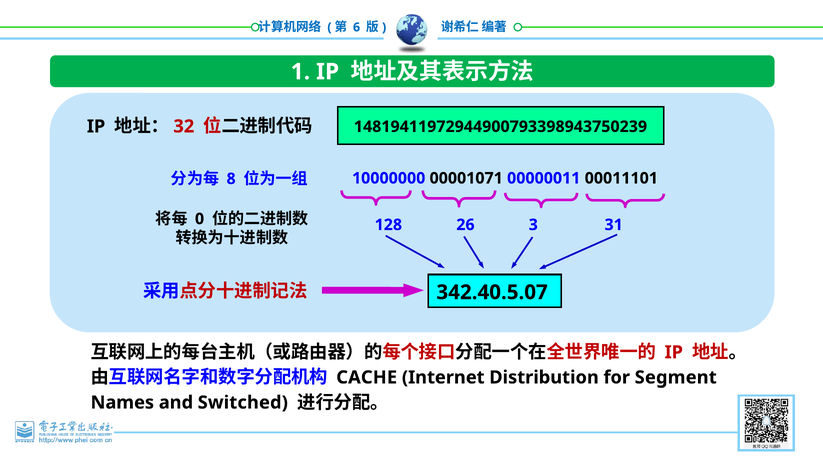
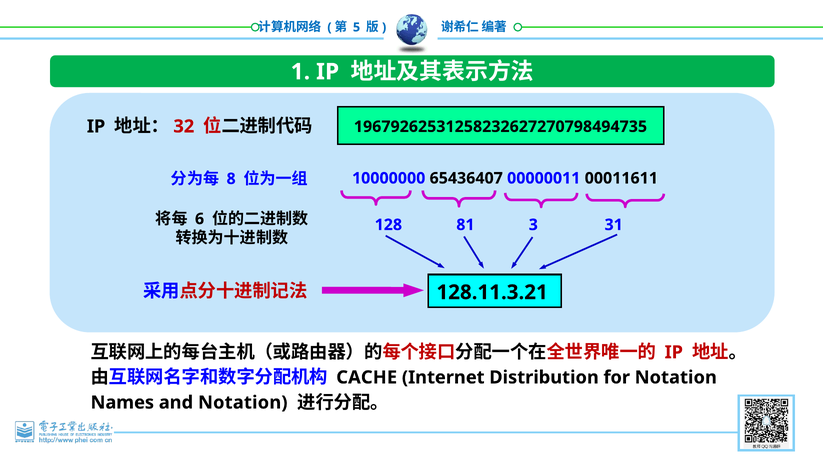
6: 6 -> 5
14819411972944900793398943750239: 14819411972944900793398943750239 -> 19679262531258232627270798494735
00001071: 00001071 -> 65436407
00011101: 00011101 -> 00011611
0: 0 -> 6
26: 26 -> 81
342.40.5.07: 342.40.5.07 -> 128.11.3.21
for Segment: Segment -> Notation
and Switched: Switched -> Notation
